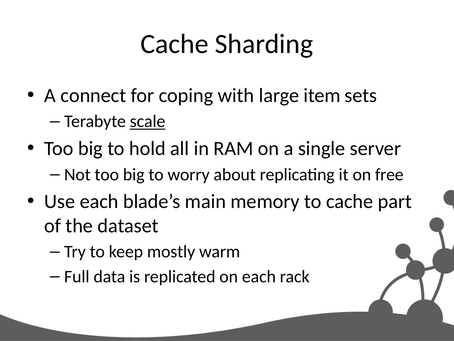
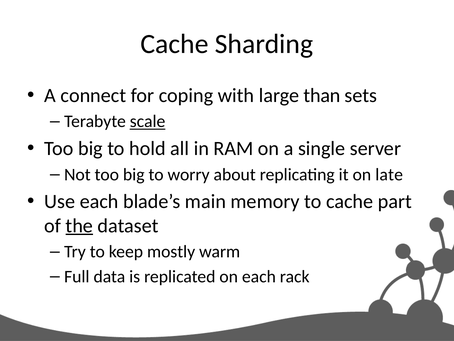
item: item -> than
free: free -> late
the underline: none -> present
